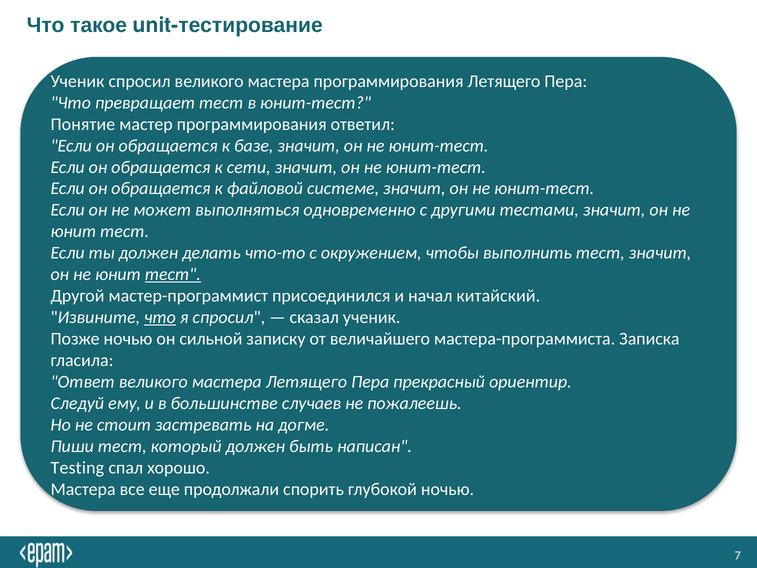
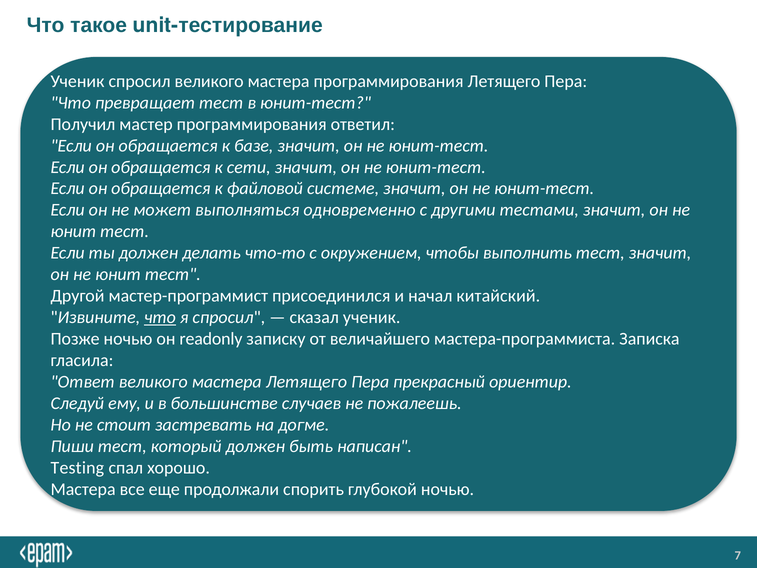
Понятие: Понятие -> Получил
тест at (173, 274) underline: present -> none
сильной: сильной -> readonly
